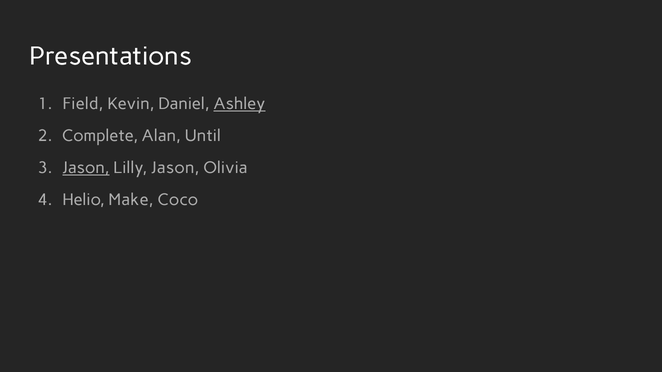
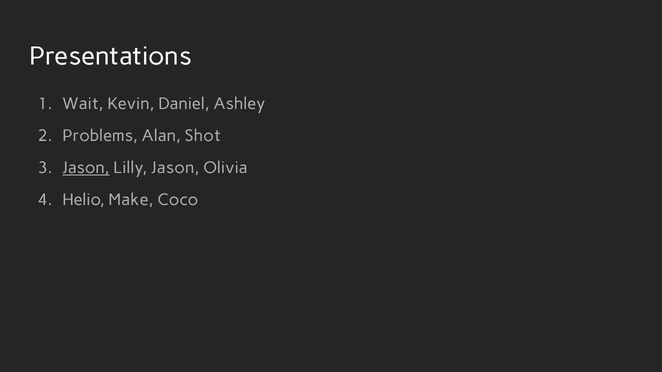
Field: Field -> Wait
Ashley underline: present -> none
Complete: Complete -> Problems
Until: Until -> Shot
